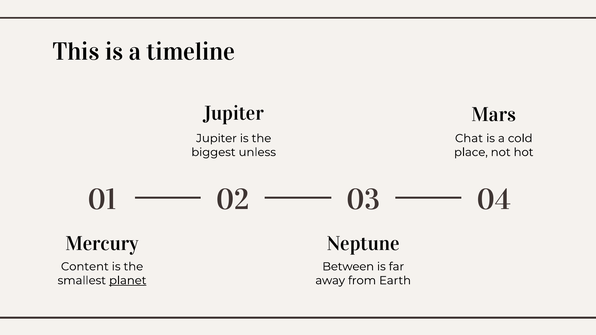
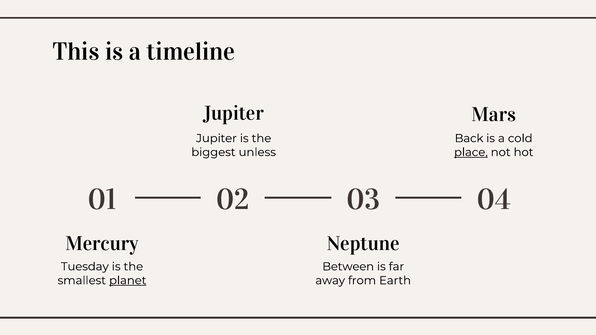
Chat: Chat -> Back
place underline: none -> present
Content: Content -> Tuesday
